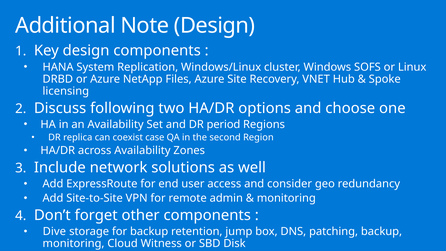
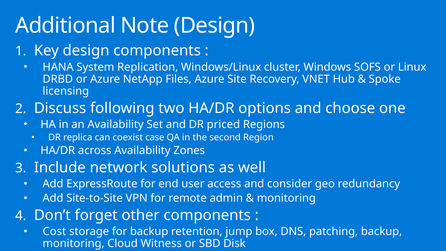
period: period -> priced
Dive: Dive -> Cost
